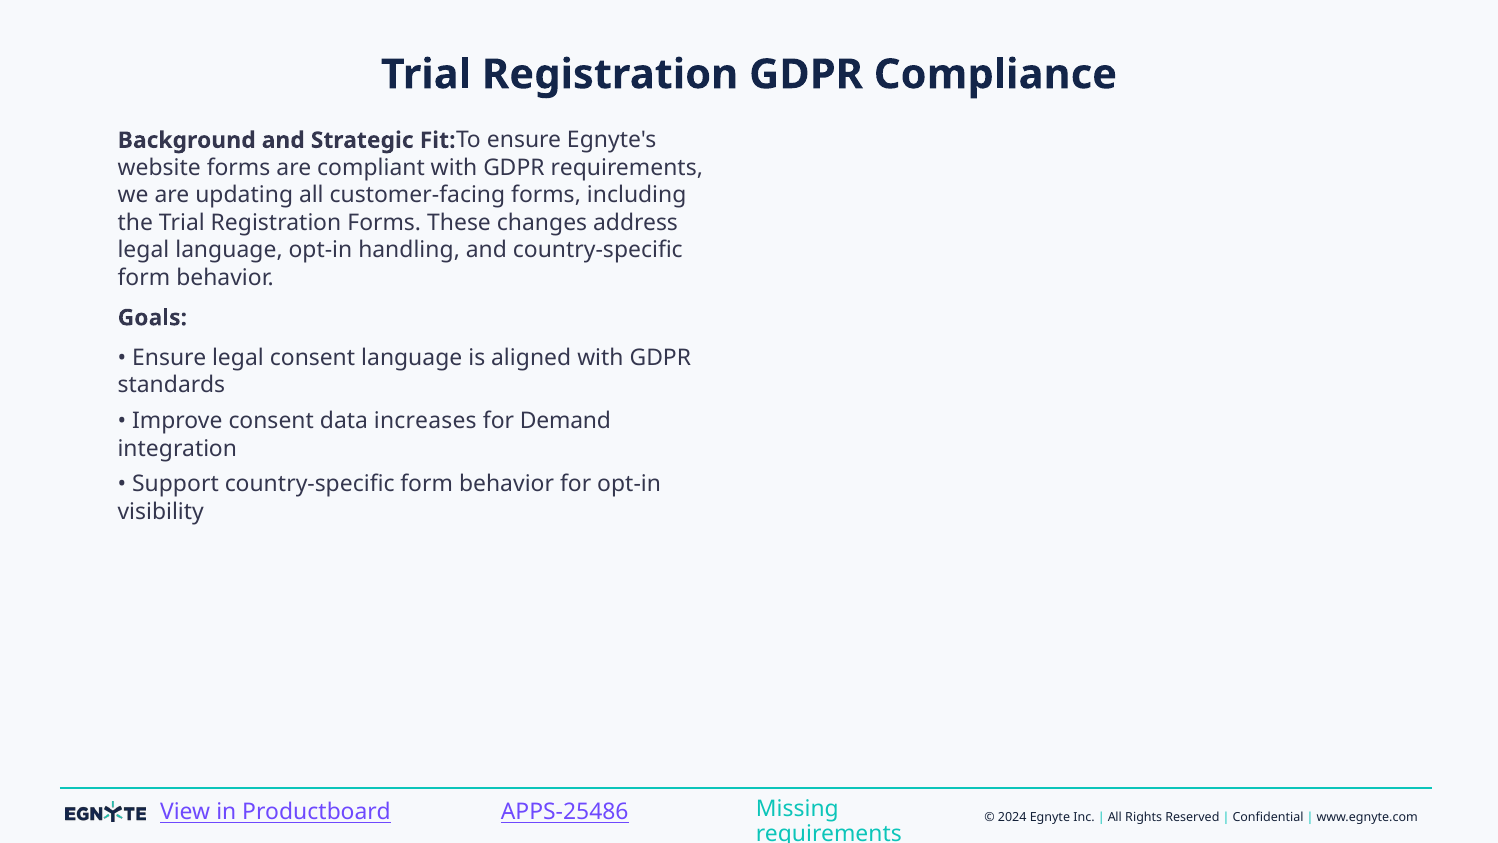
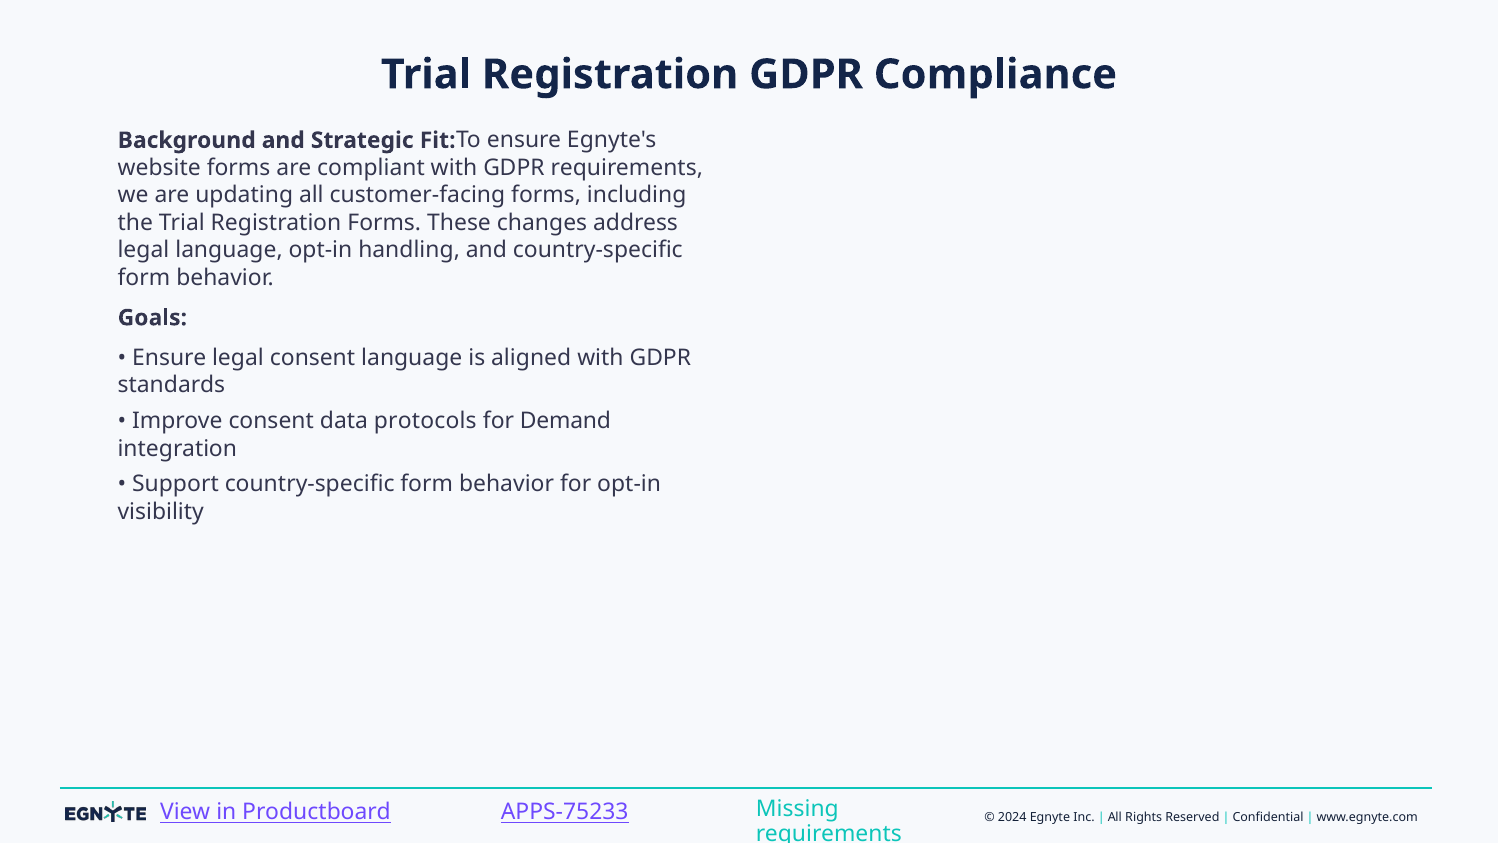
increases: increases -> protocols
APPS-25486: APPS-25486 -> APPS-75233
